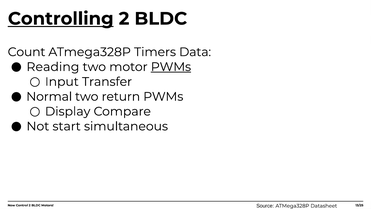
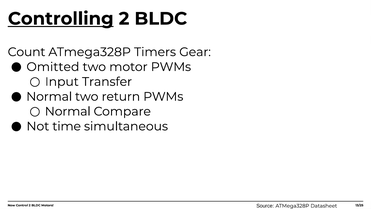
Data: Data -> Gear
Reading: Reading -> Omitted
PWMs at (171, 67) underline: present -> none
Display at (68, 111): Display -> Normal
start: start -> time
